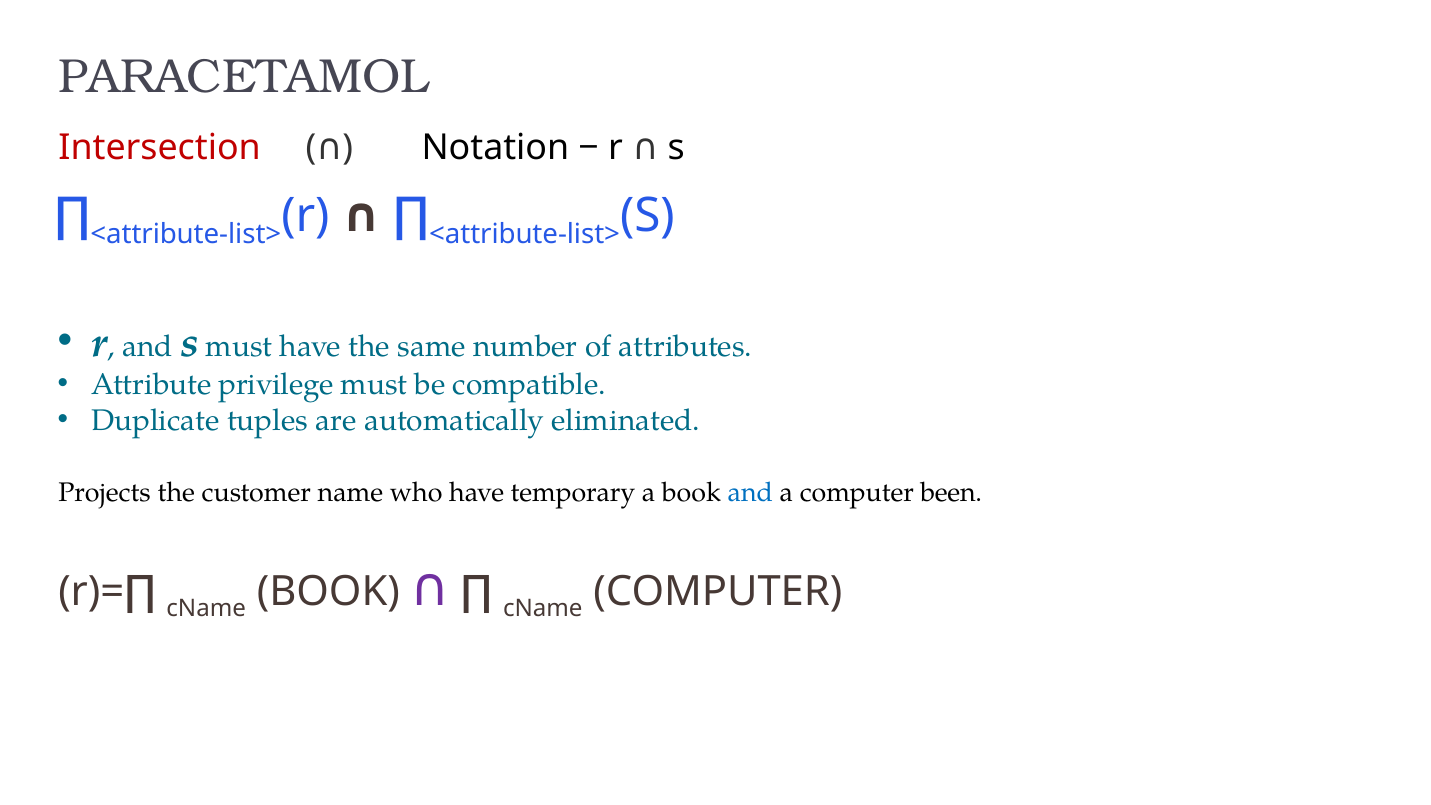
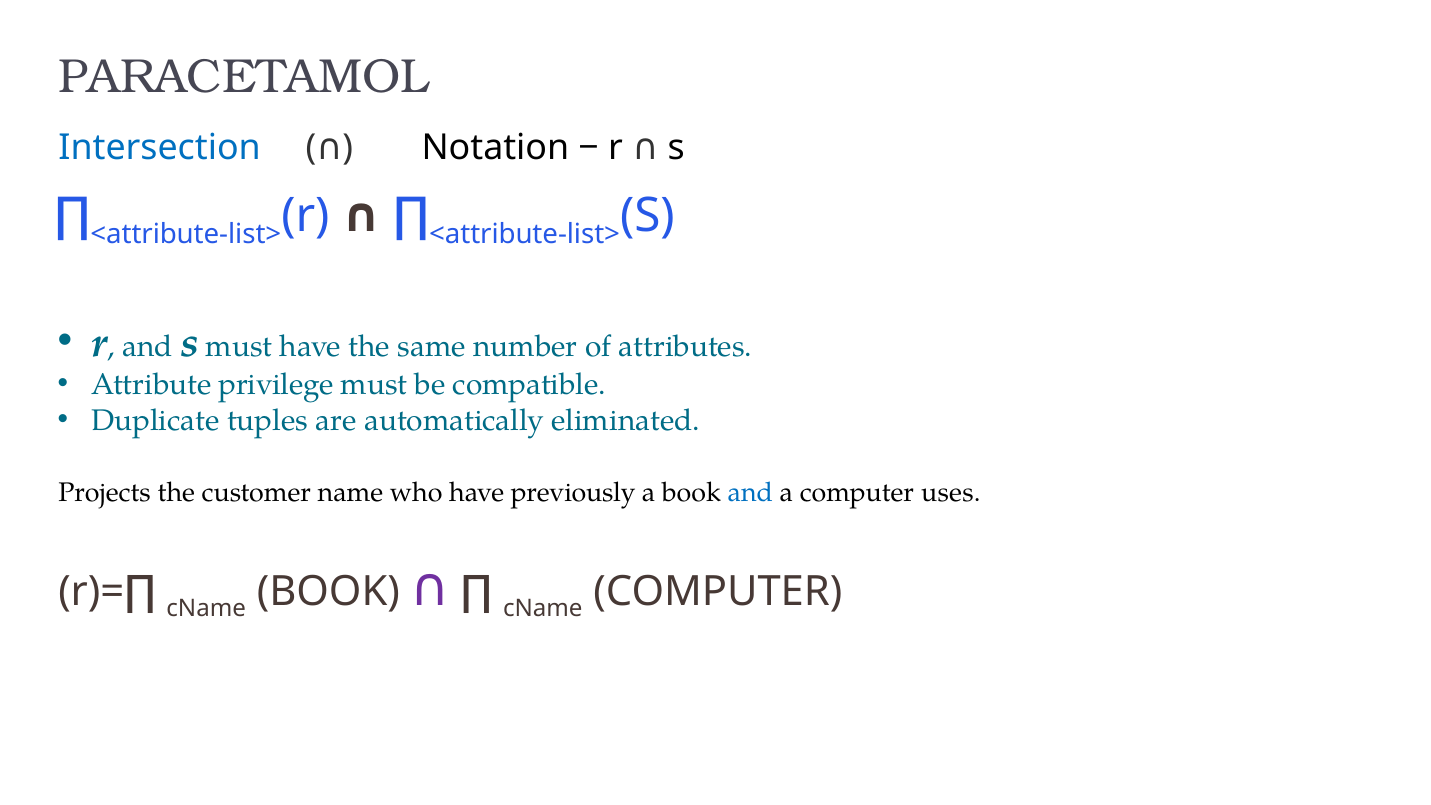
Intersection colour: red -> blue
temporary: temporary -> previously
been: been -> uses
